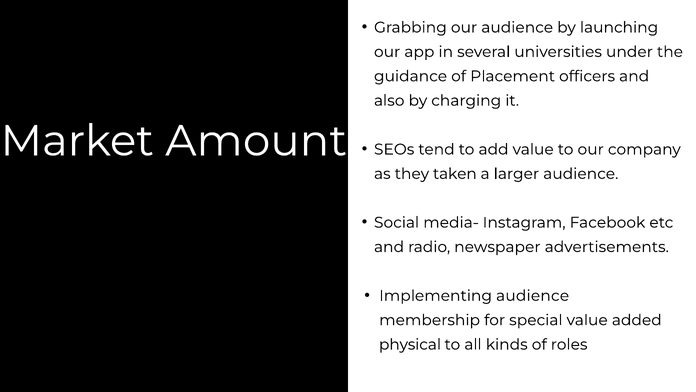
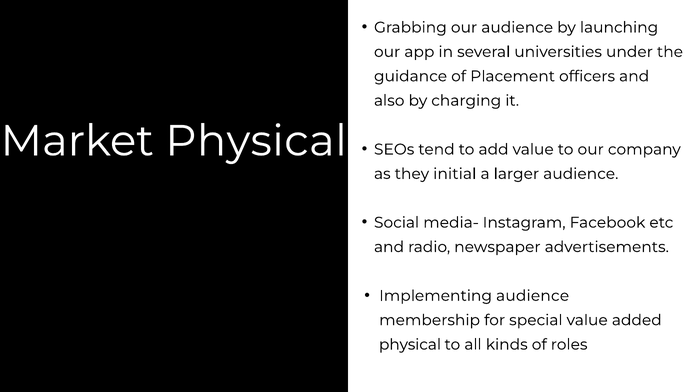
Market Amount: Amount -> Physical
taken: taken -> initial
